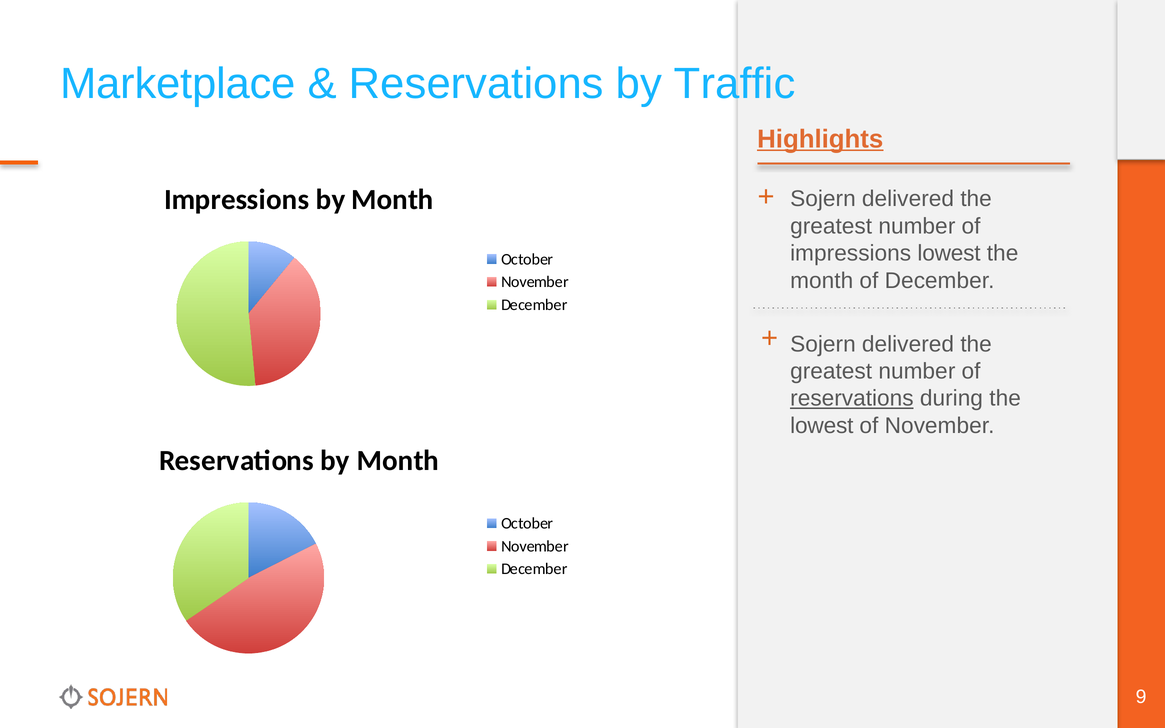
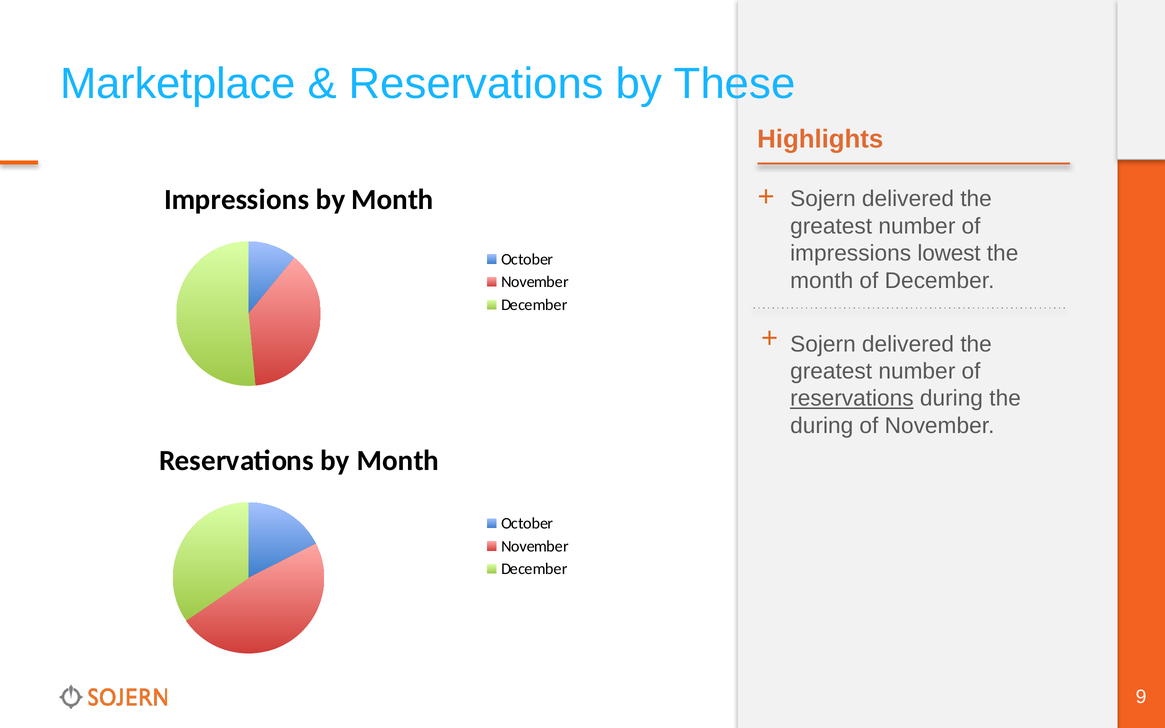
Traffic: Traffic -> These
Highlights underline: present -> none
lowest at (822, 426): lowest -> during
